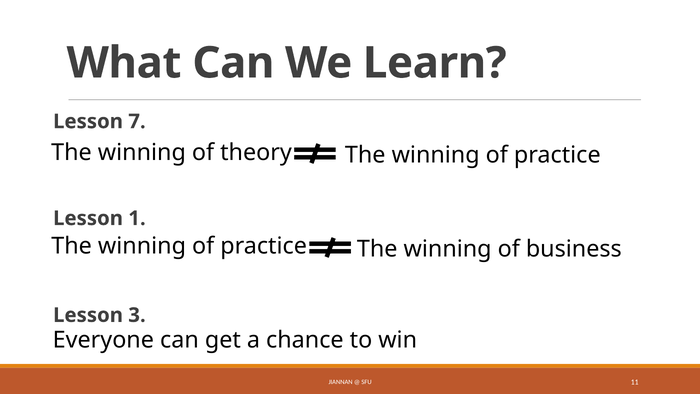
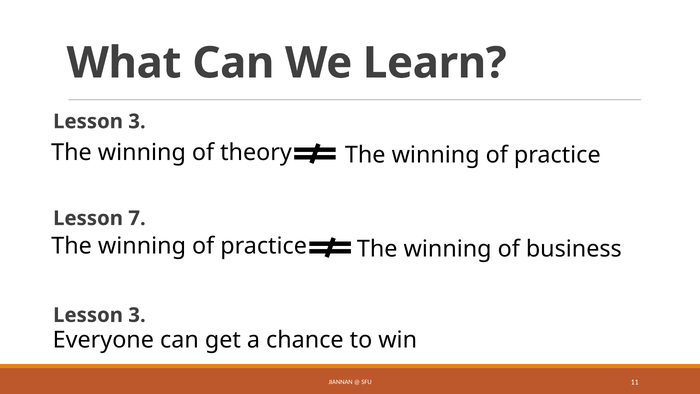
7 at (137, 121): 7 -> 3
1: 1 -> 7
